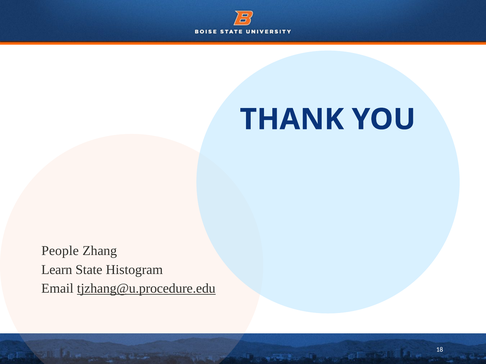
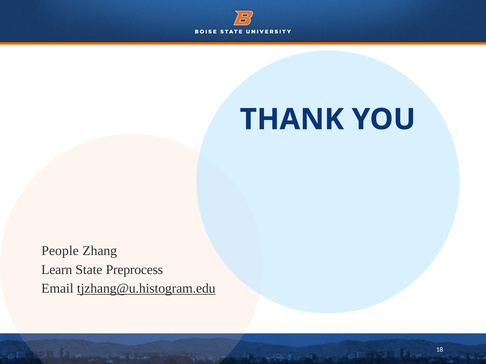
Histogram: Histogram -> Preprocess
tjzhang@u.procedure.edu: tjzhang@u.procedure.edu -> tjzhang@u.histogram.edu
